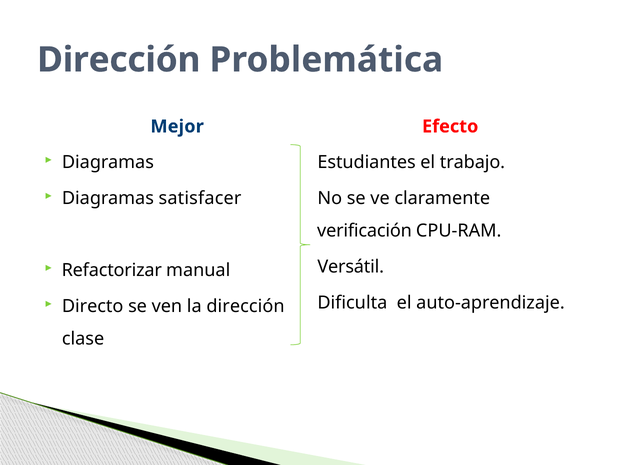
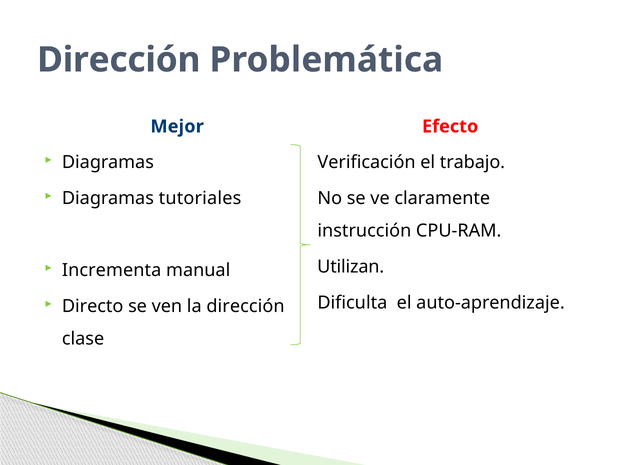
Estudiantes: Estudiantes -> Verificación
satisfacer: satisfacer -> tutoriales
verificación: verificación -> instrucción
Versátil: Versátil -> Utilizan
Refactorizar: Refactorizar -> Incrementa
